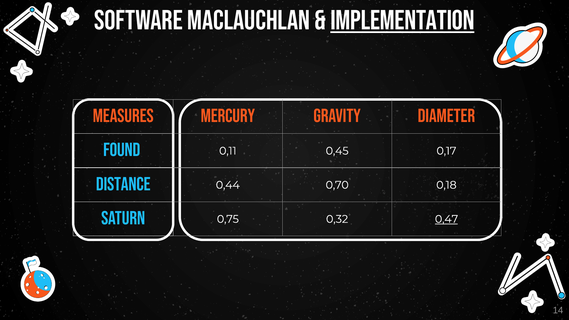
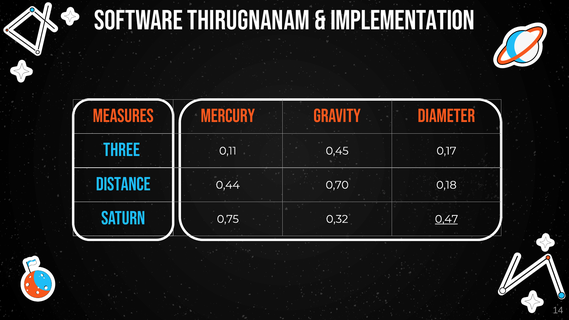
Maclauchlan: Maclauchlan -> Thirugnanam
Implementation underline: present -> none
FOUND: FOUND -> THREE
